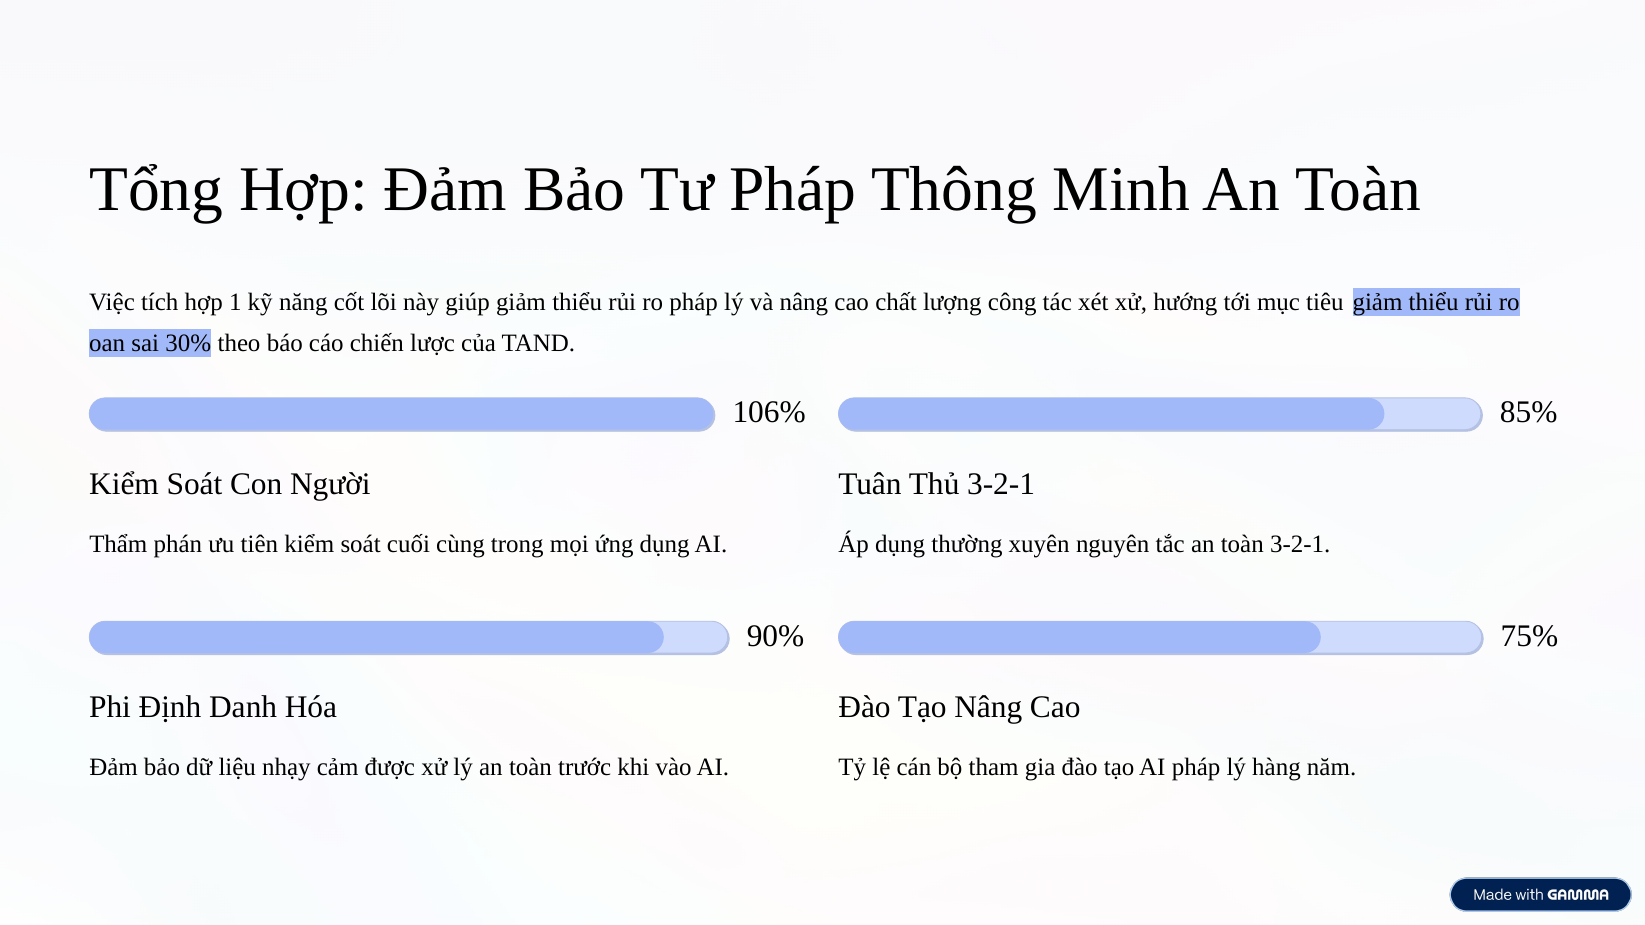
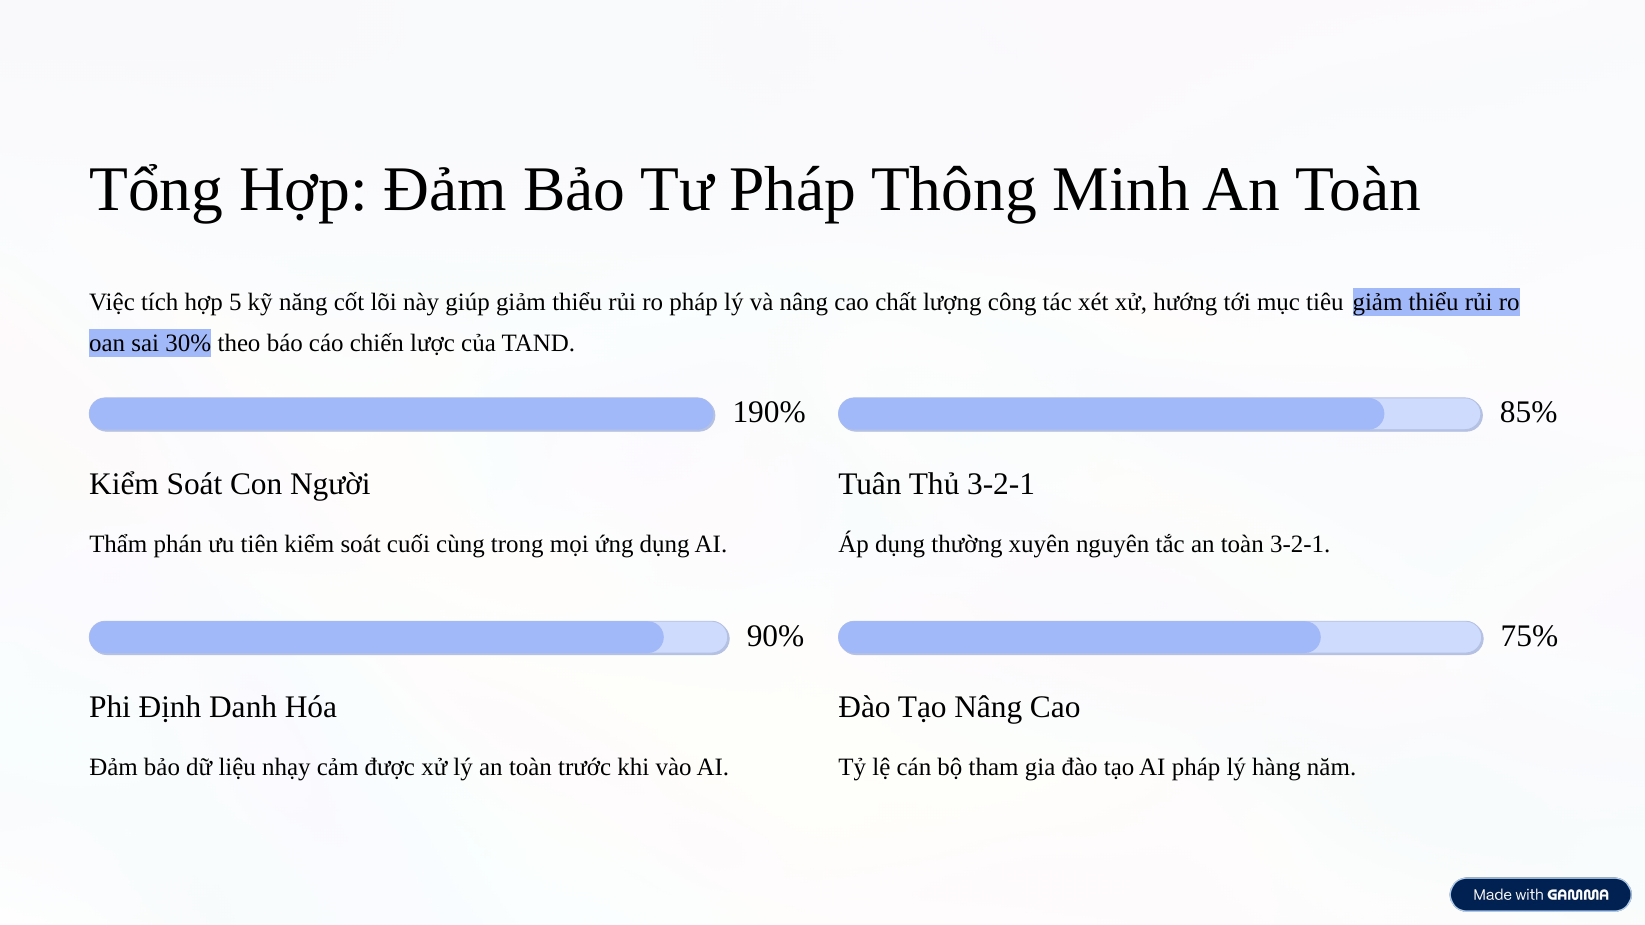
1: 1 -> 5
106%: 106% -> 190%
